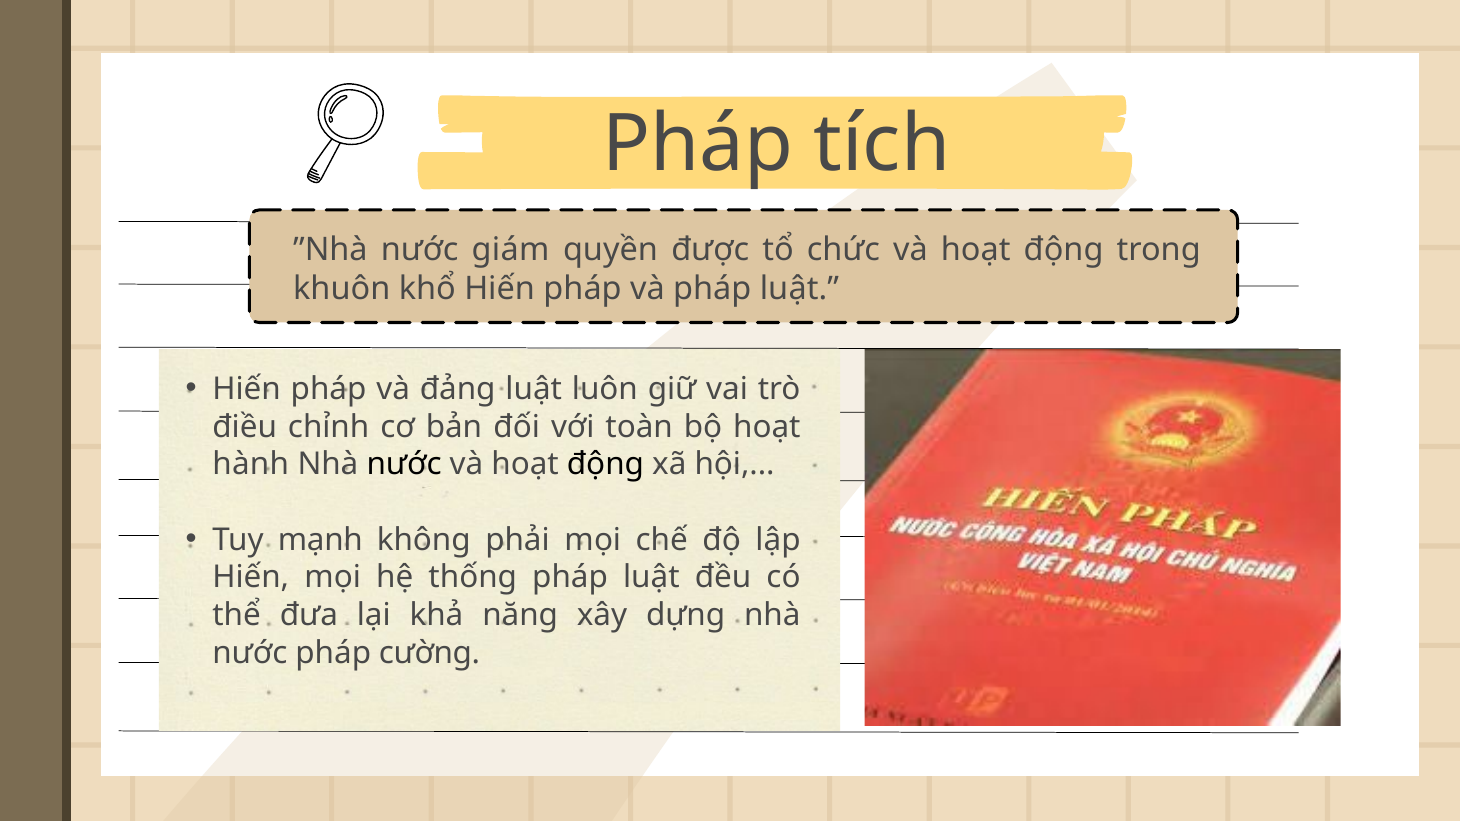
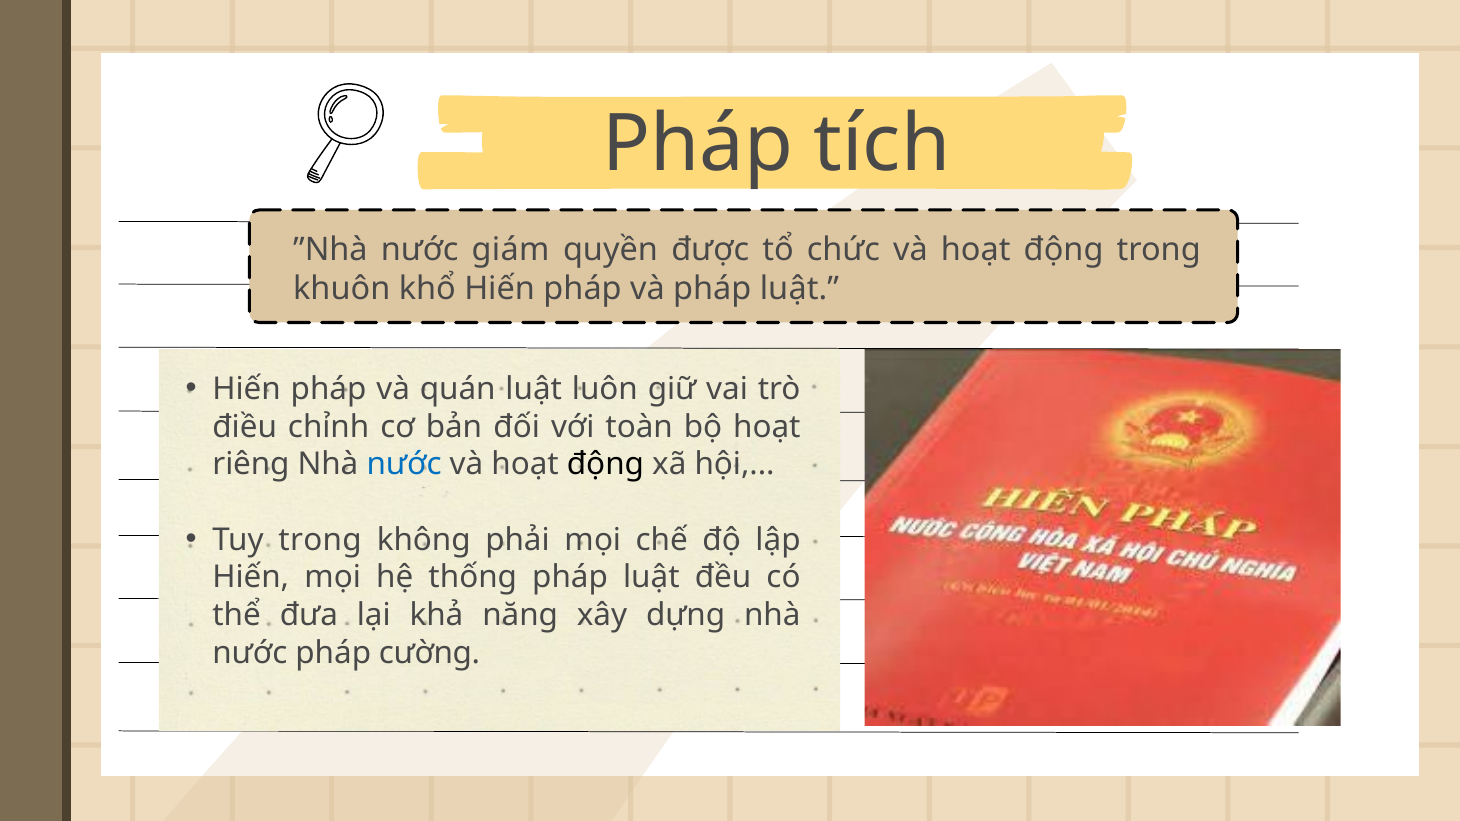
đảng: đảng -> quán
hành: hành -> riêng
nước at (404, 465) colour: black -> blue
Tuy mạnh: mạnh -> trong
